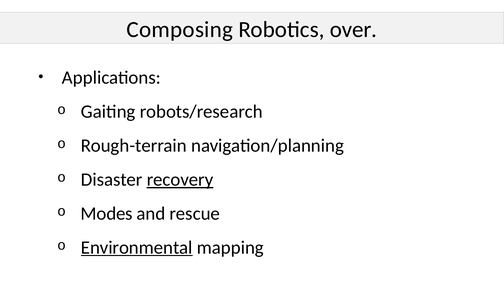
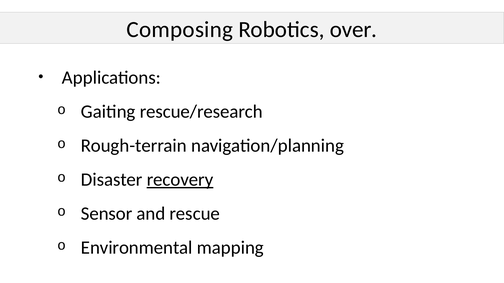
robots/research: robots/research -> rescue/research
Modes: Modes -> Sensor
Environmental underline: present -> none
